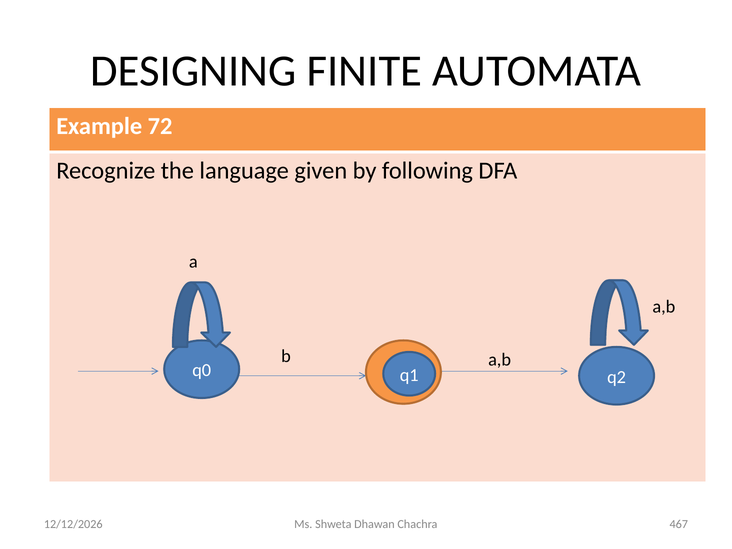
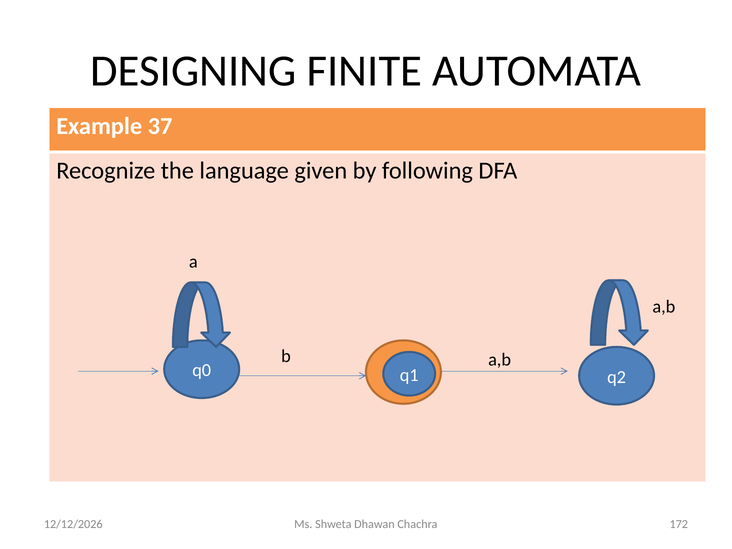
72: 72 -> 37
467: 467 -> 172
